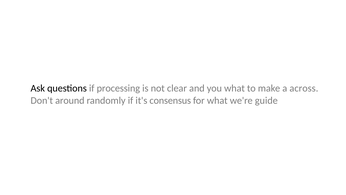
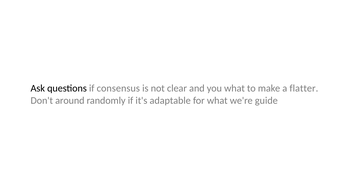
processing: processing -> consensus
across: across -> flatter
consensus: consensus -> adaptable
